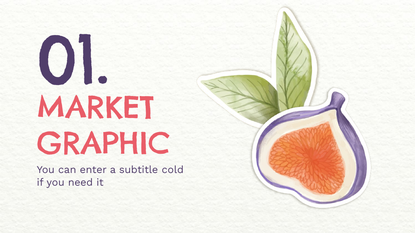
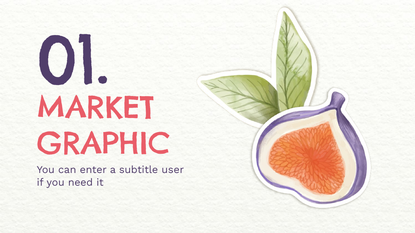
cold: cold -> user
